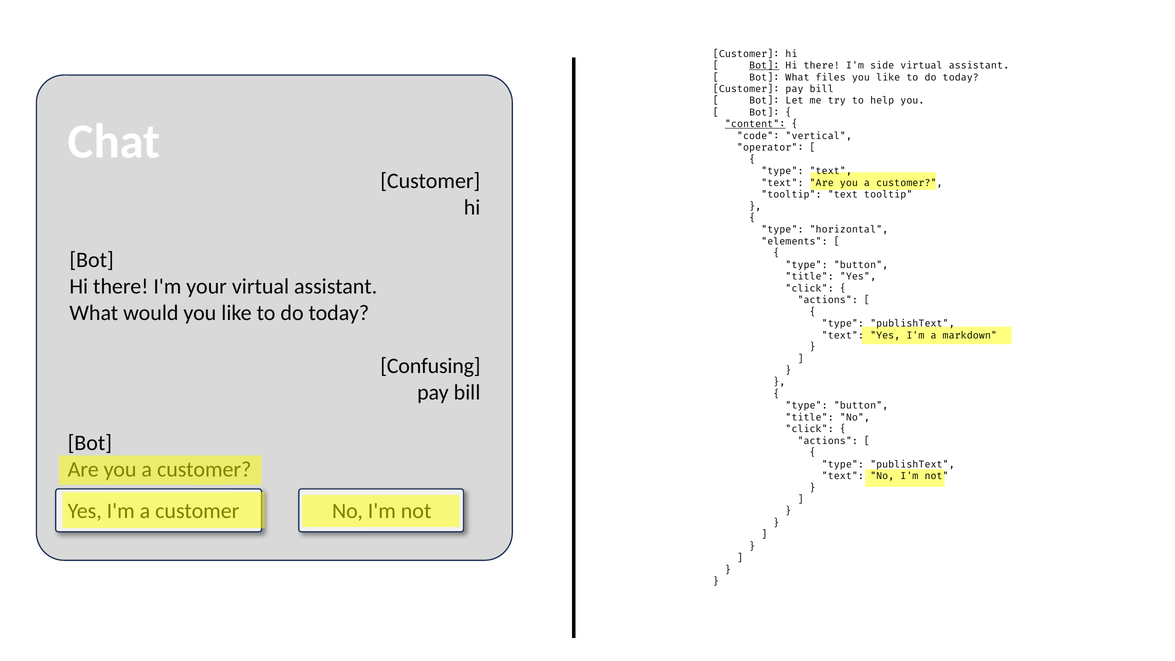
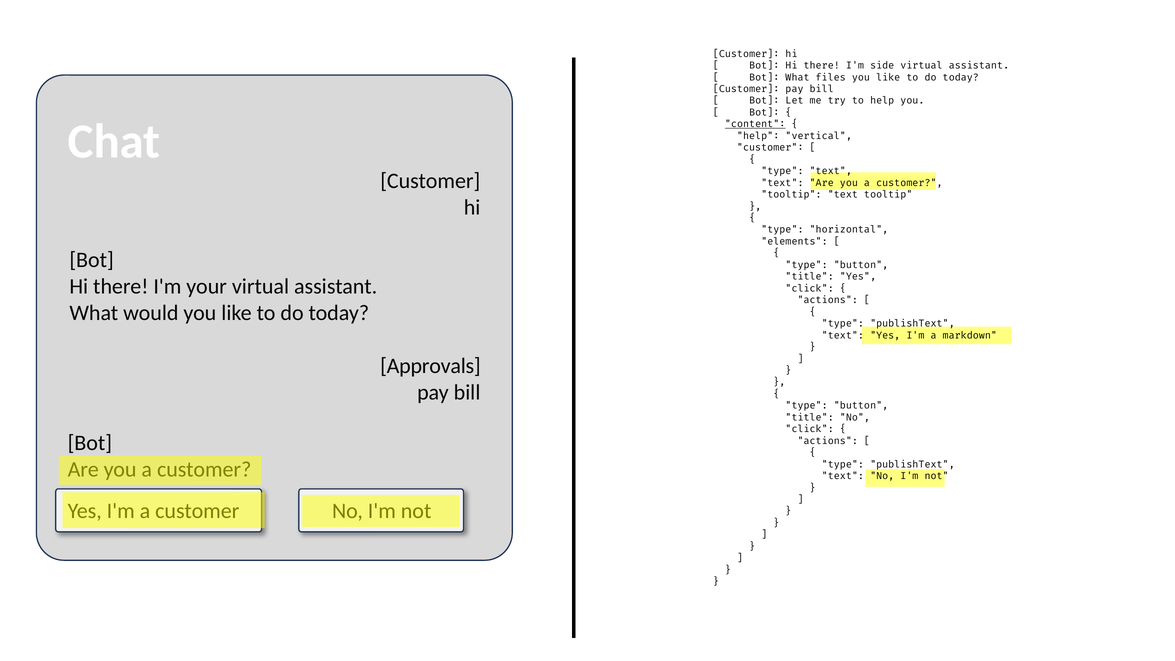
Bot at (764, 66) underline: present -> none
code at (758, 136): code -> help
operator at (770, 148): operator -> customer
Confusing: Confusing -> Approvals
